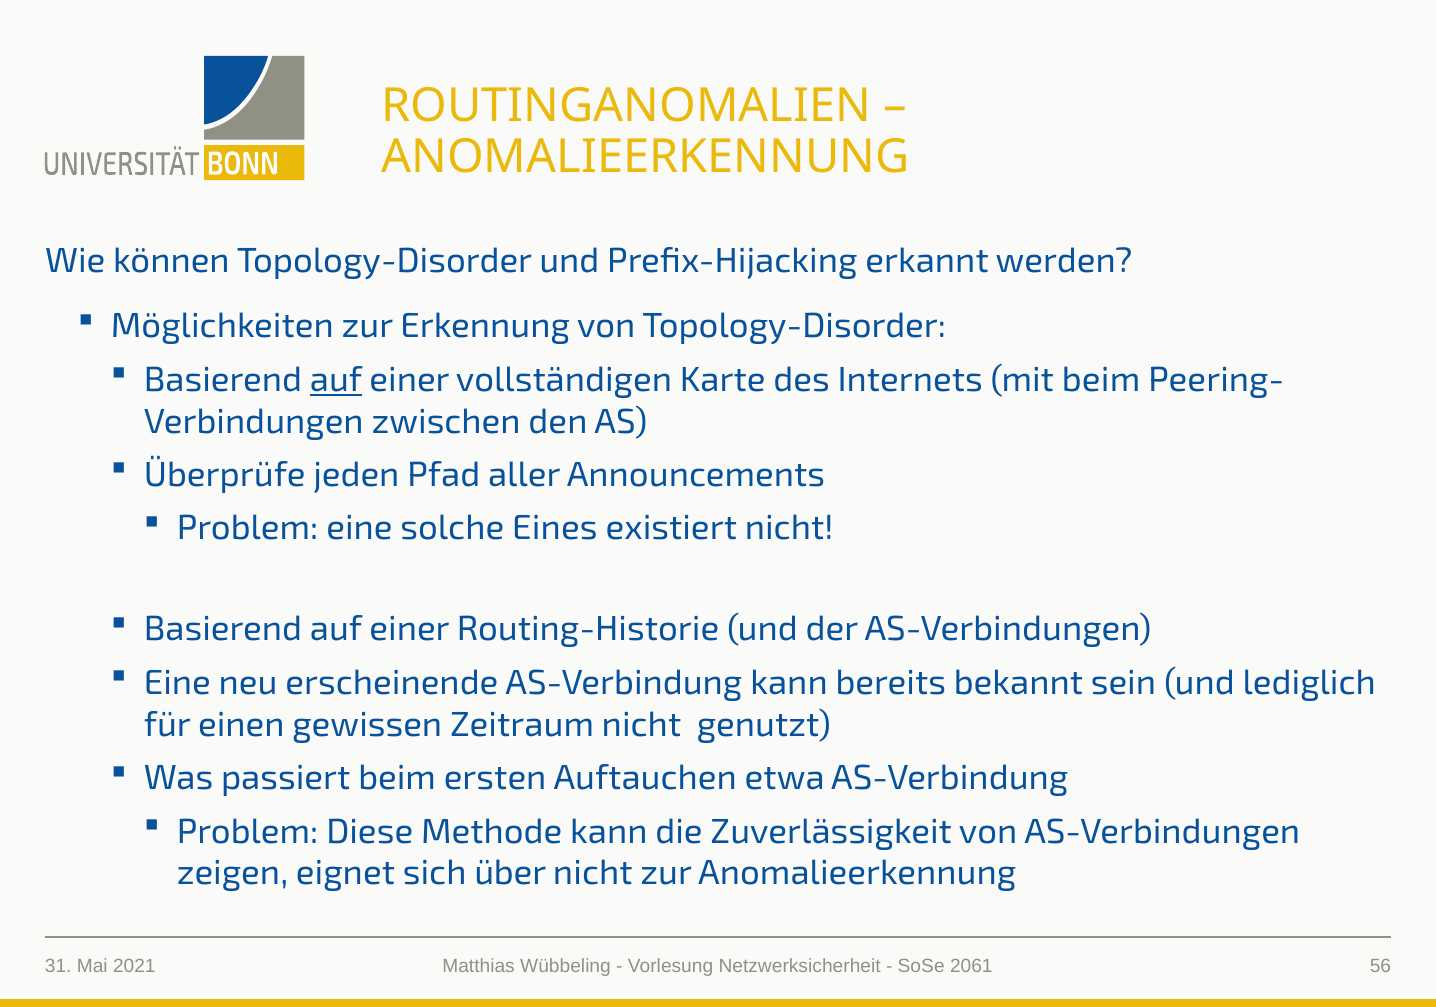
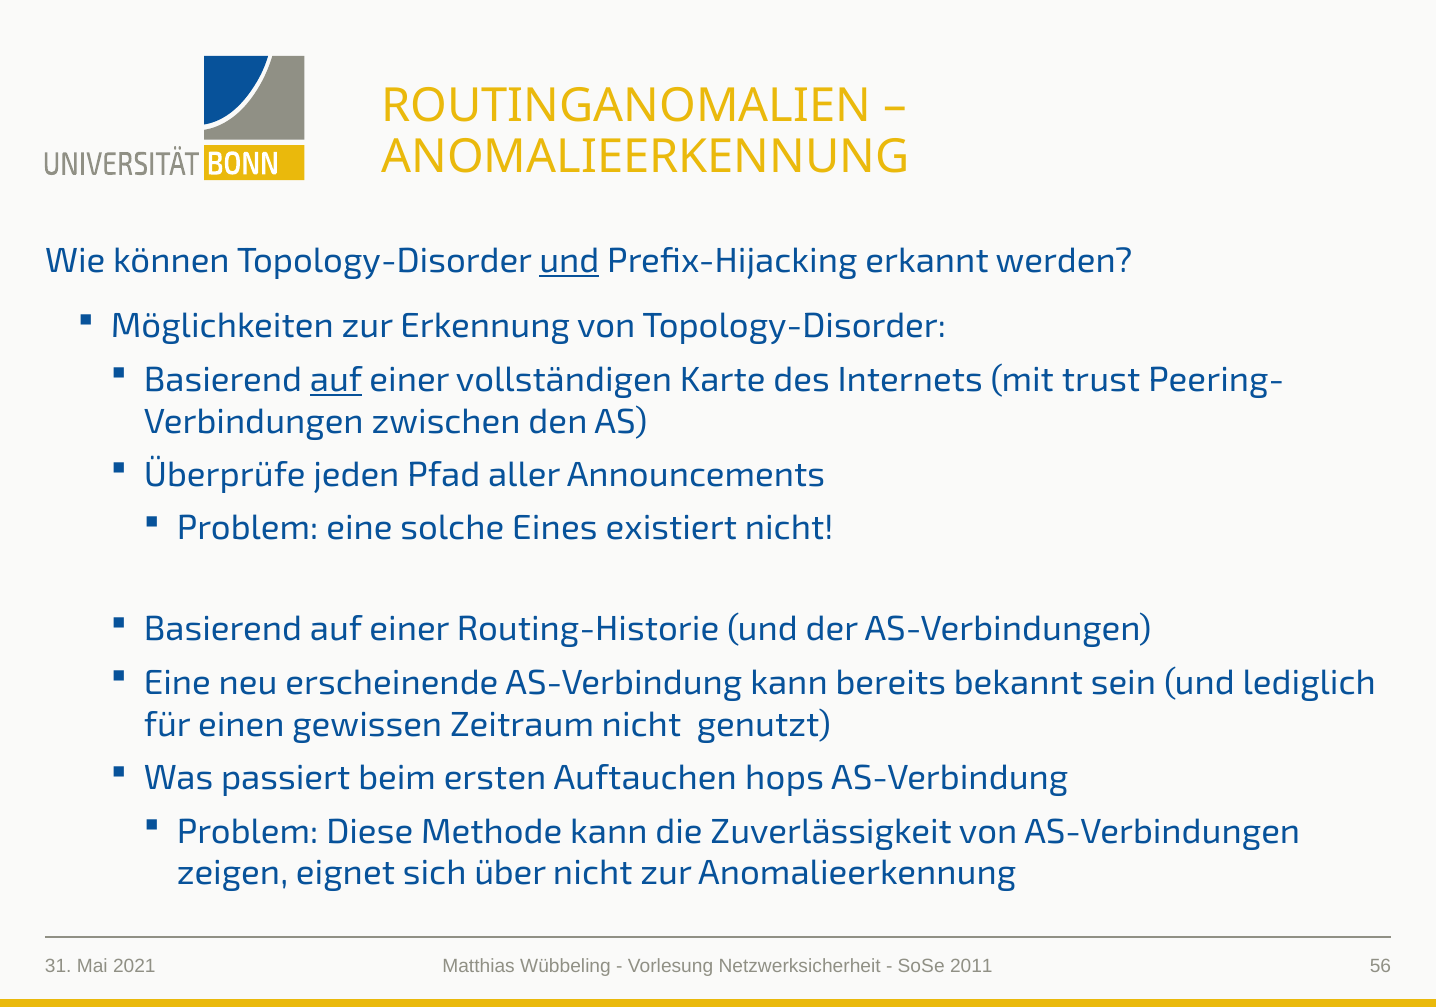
und at (569, 261) underline: none -> present
mit beim: beim -> trust
etwa: etwa -> hops
2061: 2061 -> 2011
